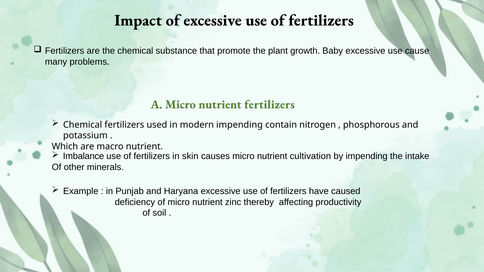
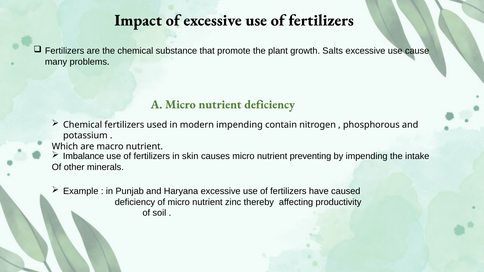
Baby: Baby -> Salts
nutrient fertilizers: fertilizers -> deficiency
cultivation: cultivation -> preventing
